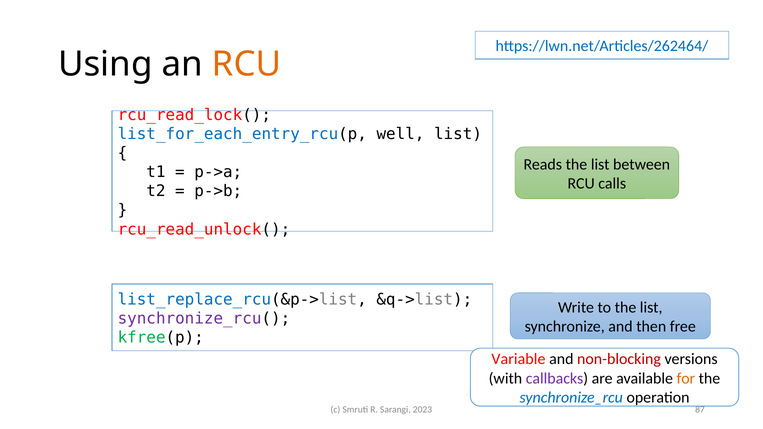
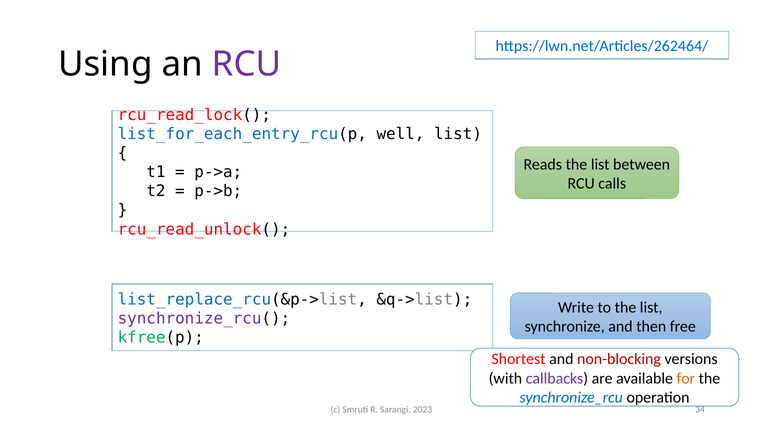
RCU at (247, 64) colour: orange -> purple
Variable: Variable -> Shortest
87: 87 -> 34
